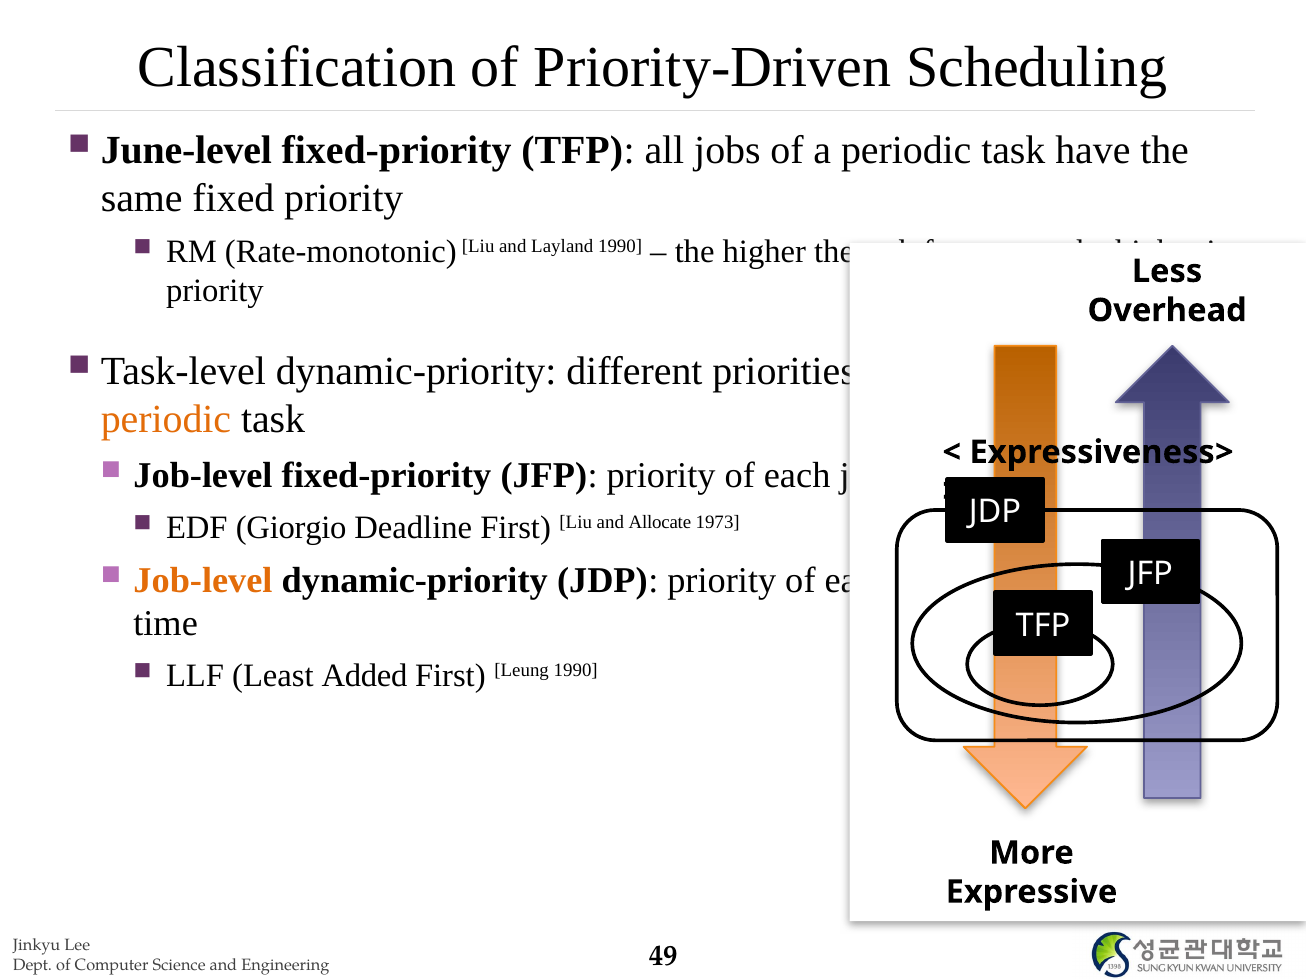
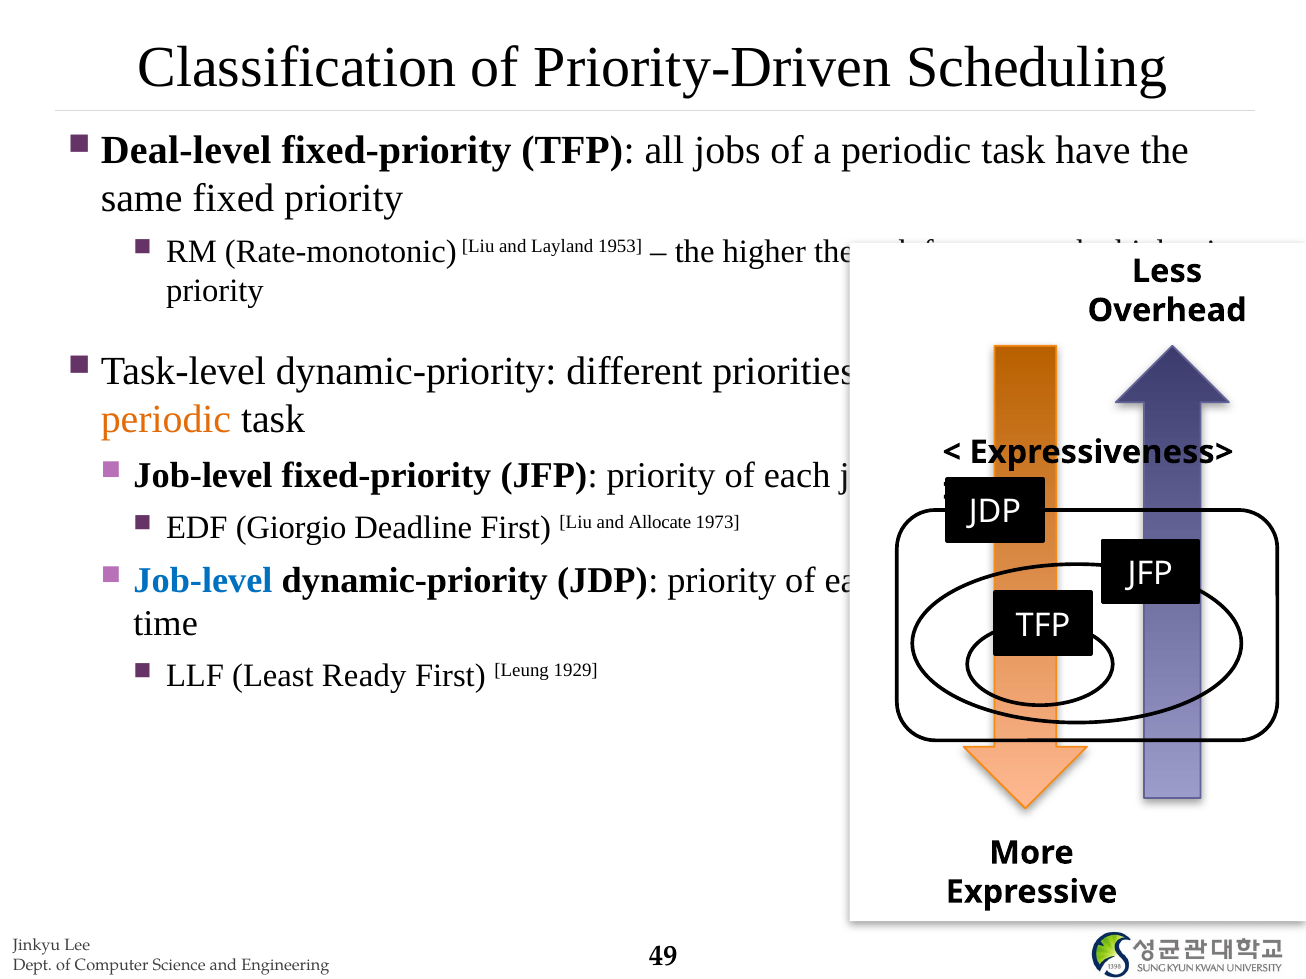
June-level: June-level -> Deal-level
Layland 1990: 1990 -> 1953
Job-level at (203, 580) colour: orange -> blue
Added: Added -> Ready
Leung 1990: 1990 -> 1929
